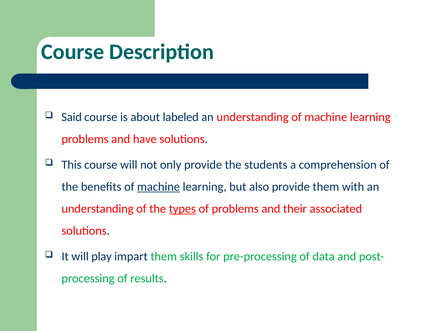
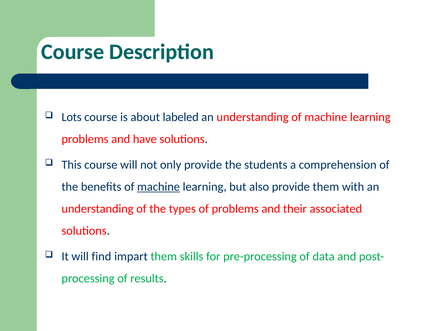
Said: Said -> Lots
types underline: present -> none
play: play -> find
